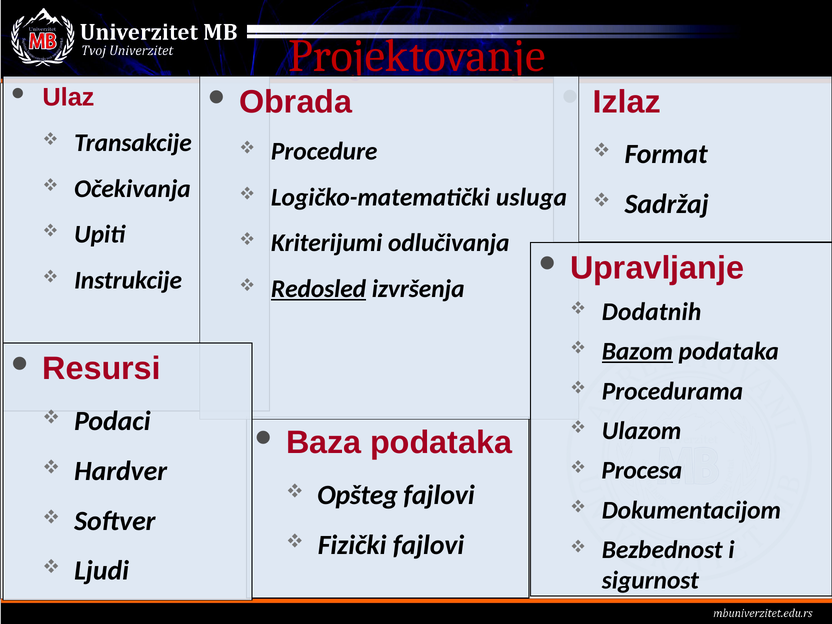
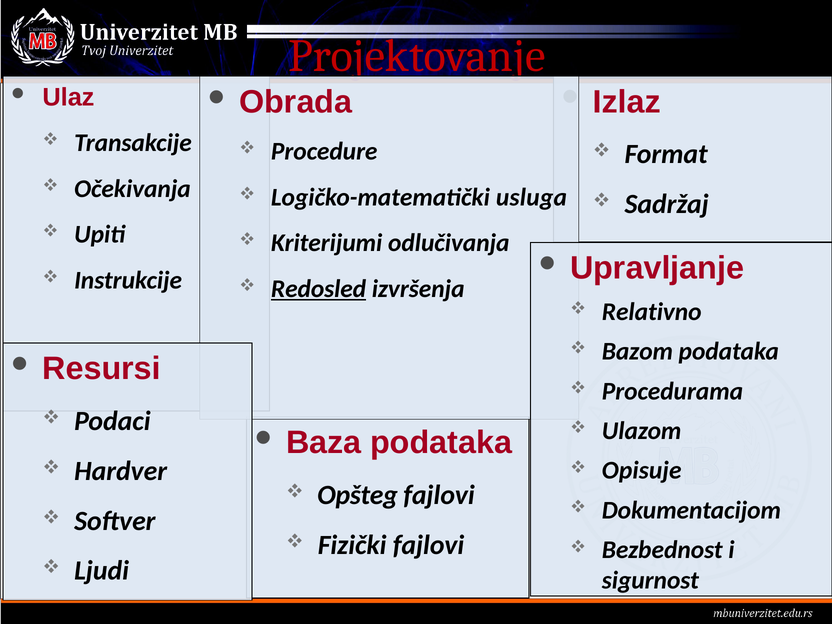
Dodatnih: Dodatnih -> Relativno
Bazom underline: present -> none
Procesa: Procesa -> Opisuje
